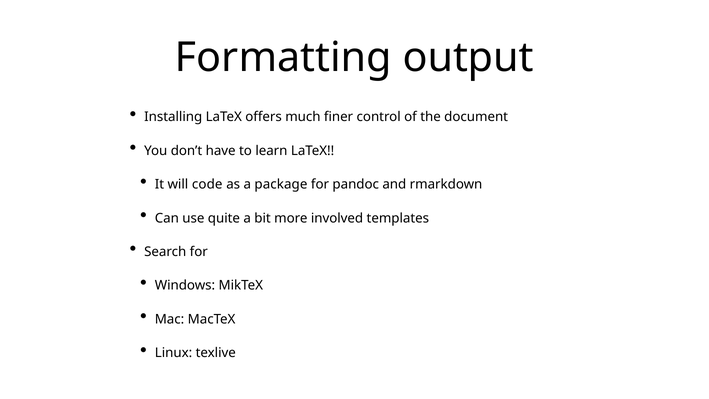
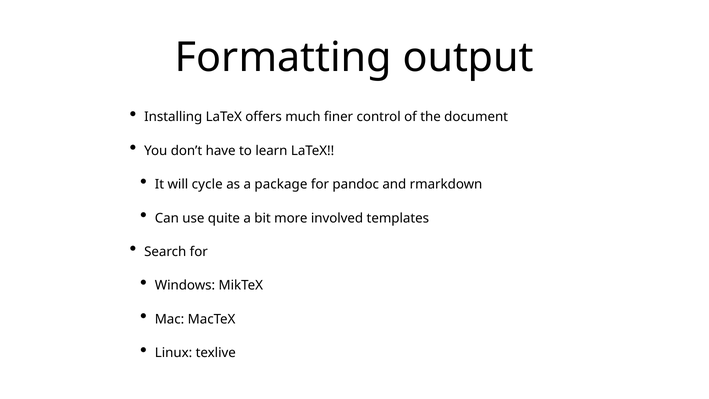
code: code -> cycle
